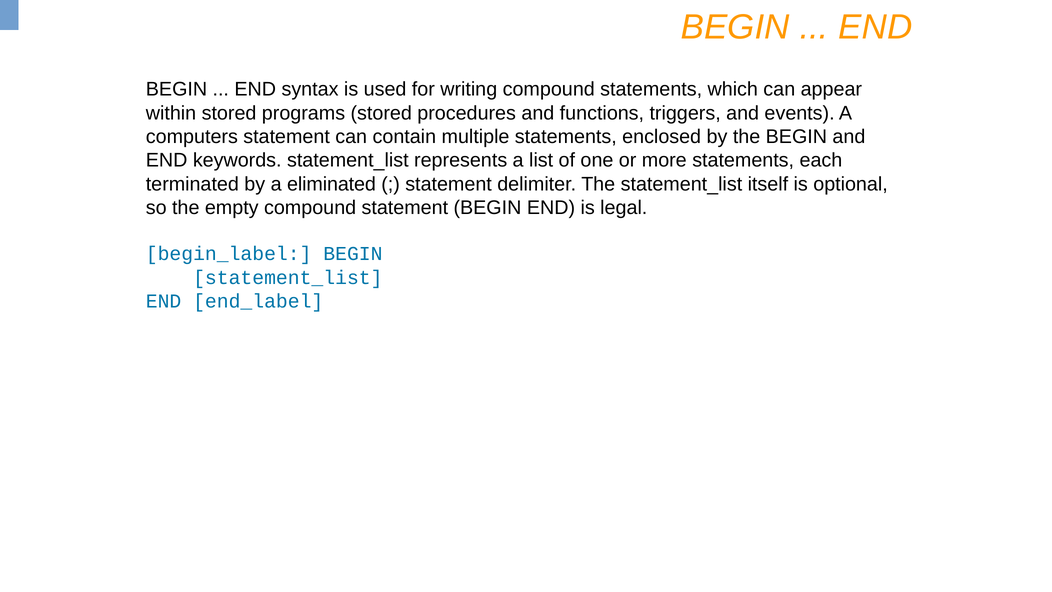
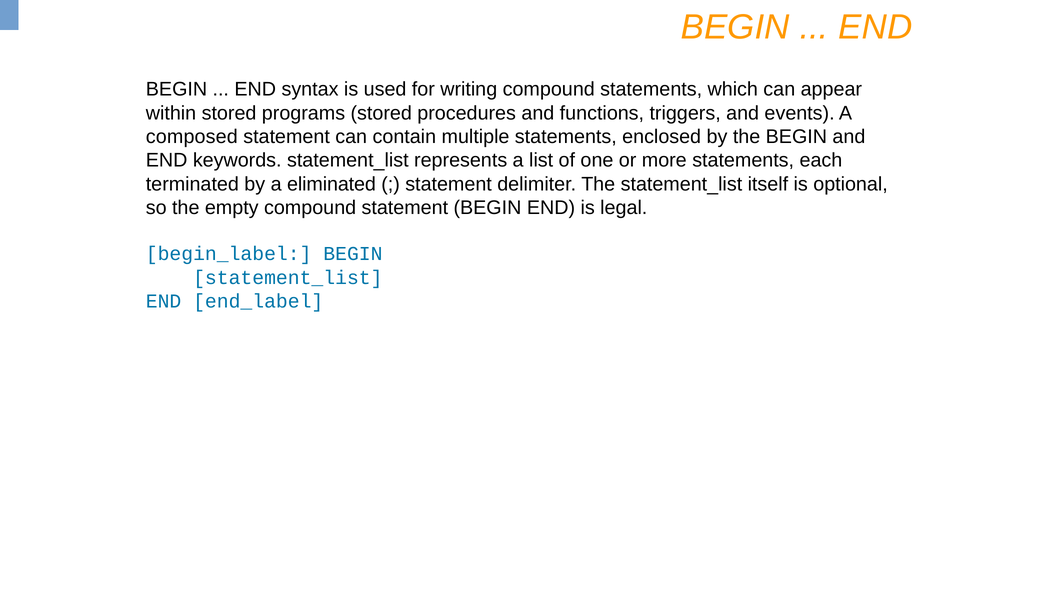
computers: computers -> composed
